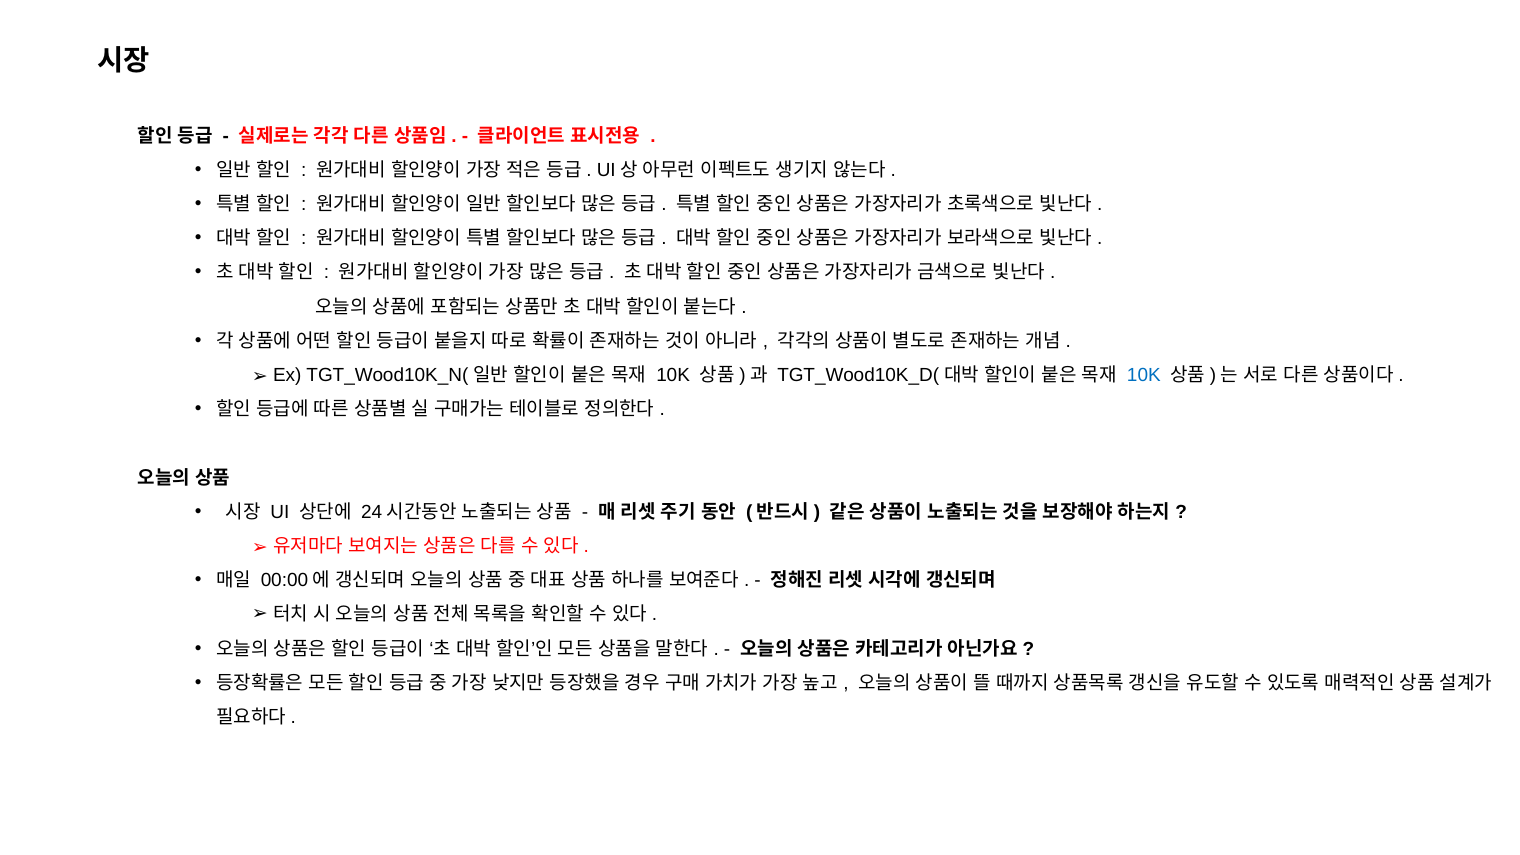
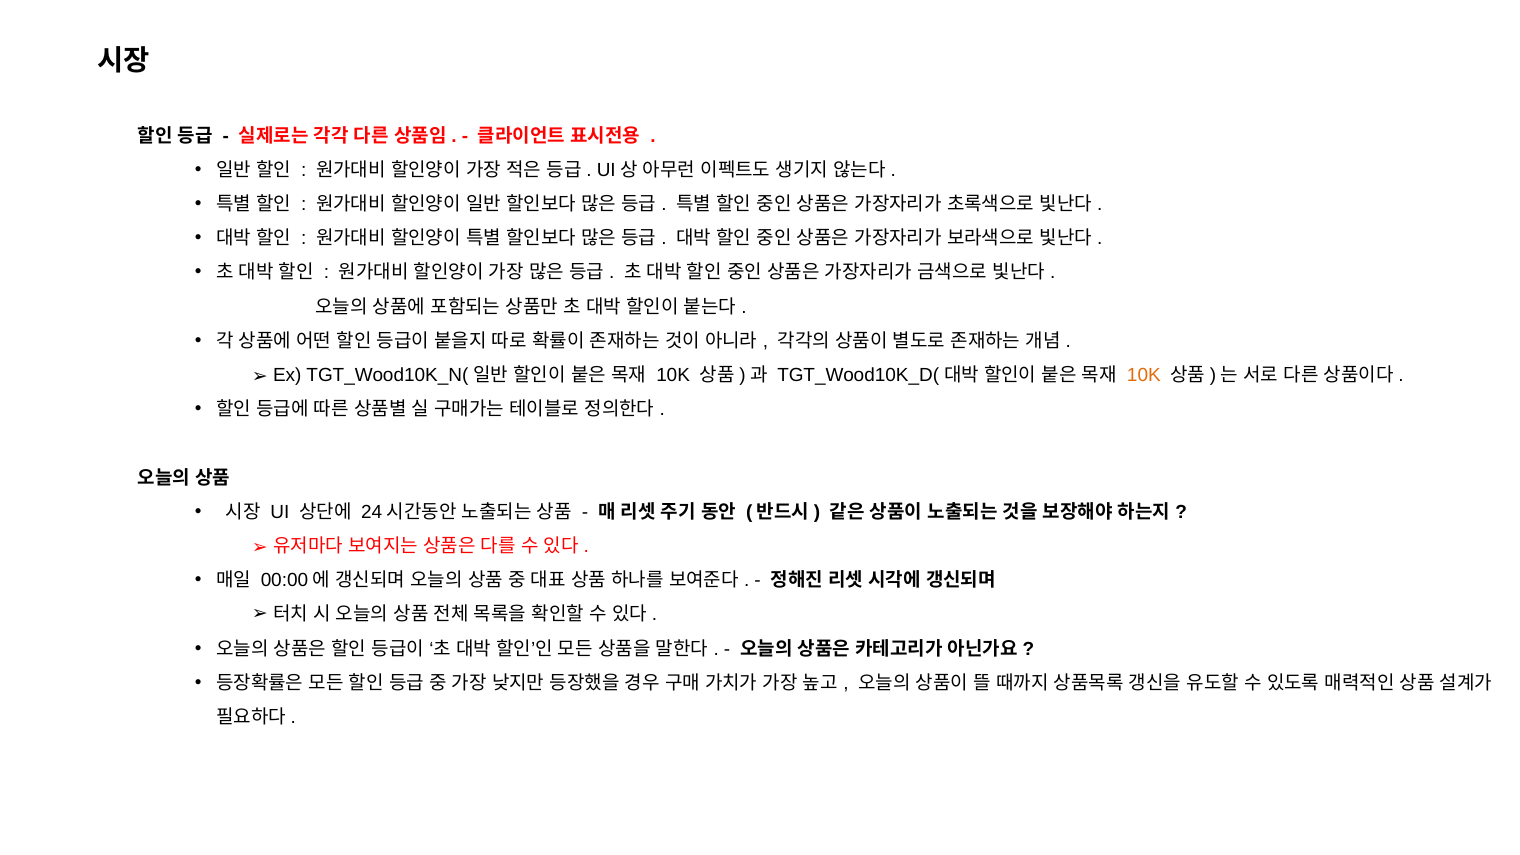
10K at (1144, 375) colour: blue -> orange
